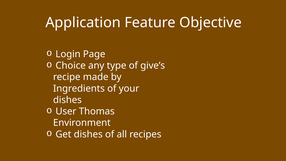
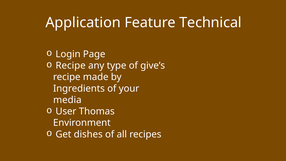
Objective: Objective -> Technical
Choice at (71, 66): Choice -> Recipe
dishes at (67, 100): dishes -> media
